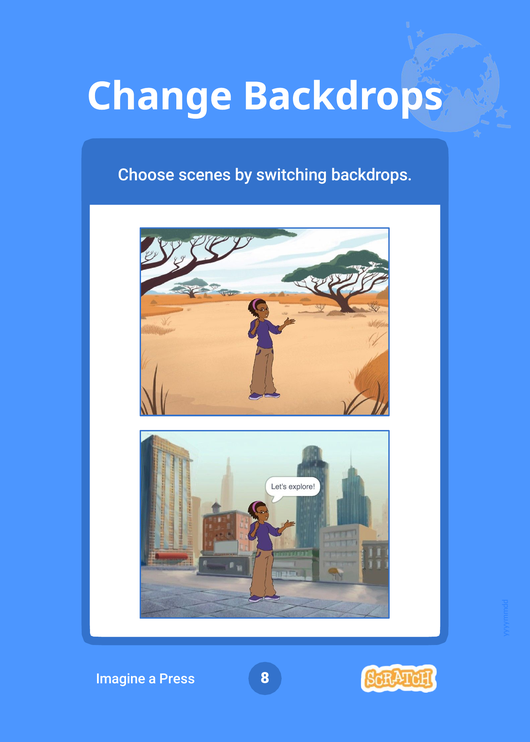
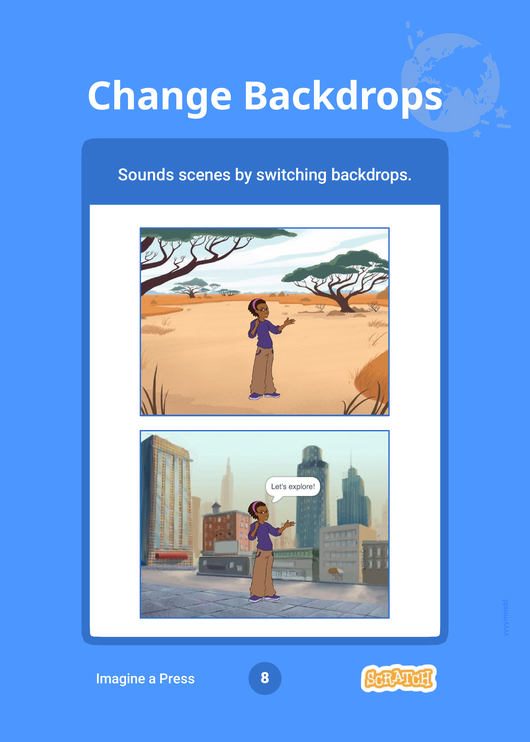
Choose: Choose -> Sounds
